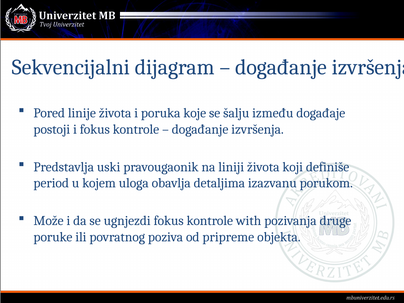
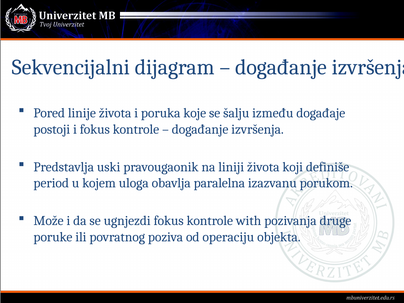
detaljima: detaljima -> paralelna
pripreme: pripreme -> operaciju
